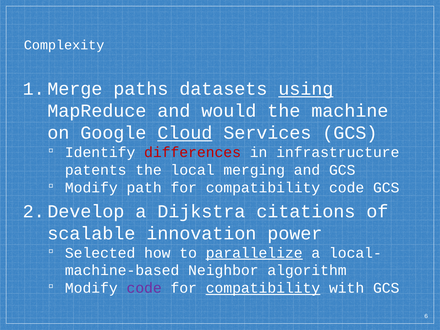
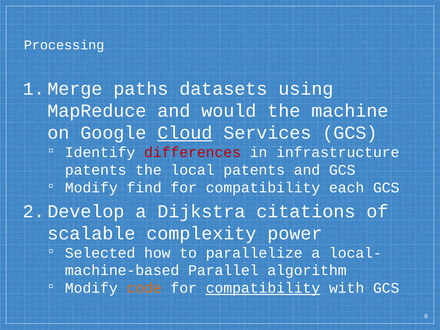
Complexity: Complexity -> Processing
using underline: present -> none
local merging: merging -> patents
path: path -> find
compatibility code: code -> each
innovation: innovation -> complexity
parallelize underline: present -> none
Neighbor: Neighbor -> Parallel
code at (144, 288) colour: purple -> orange
